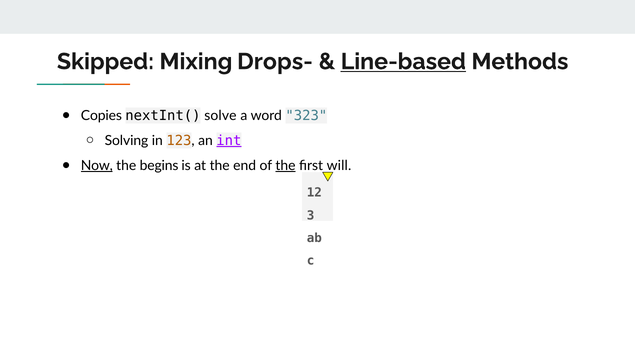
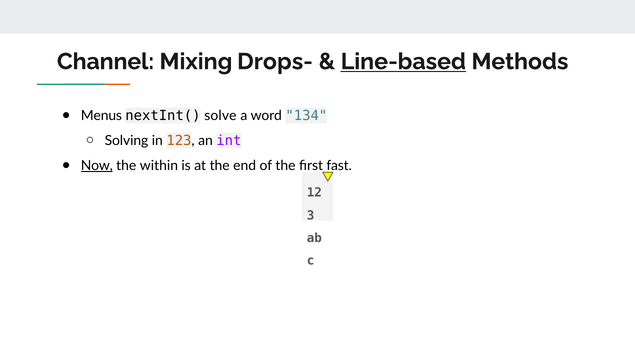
Skipped: Skipped -> Channel
Copies: Copies -> Menus
323: 323 -> 134
int underline: present -> none
begins: begins -> within
the at (286, 166) underline: present -> none
will: will -> fast
